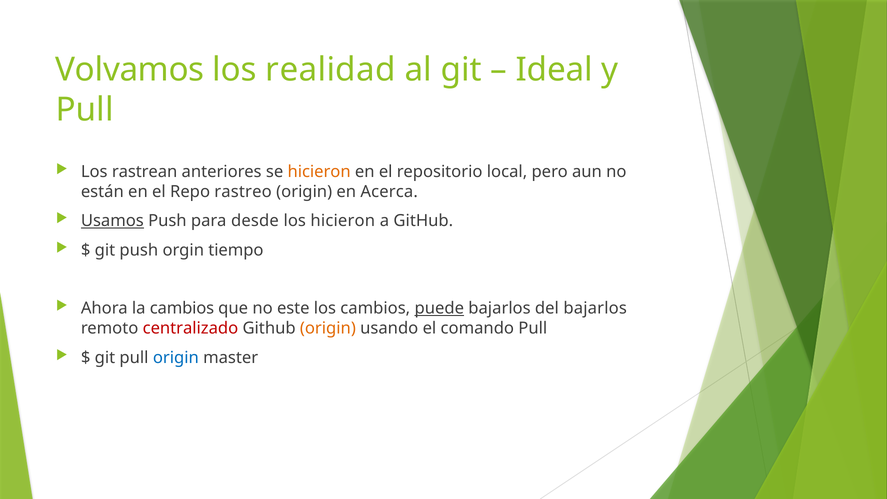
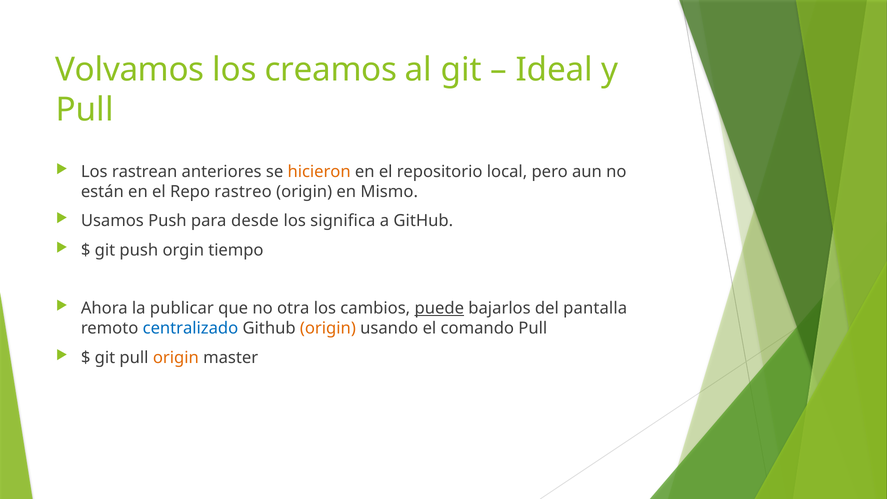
realidad: realidad -> creamos
Acerca: Acerca -> Mismo
Usamos underline: present -> none
los hicieron: hicieron -> significa
la cambios: cambios -> publicar
este: este -> otra
del bajarlos: bajarlos -> pantalla
centralizado colour: red -> blue
origin at (176, 358) colour: blue -> orange
